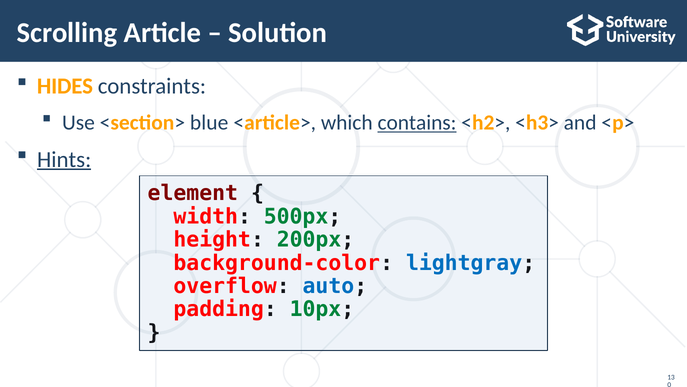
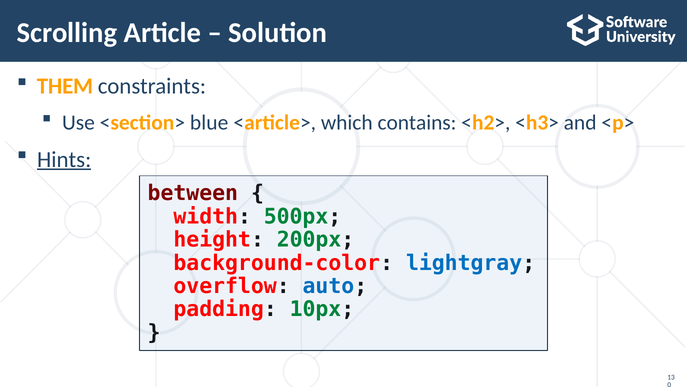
HIDES: HIDES -> THEM
contains underline: present -> none
element: element -> between
